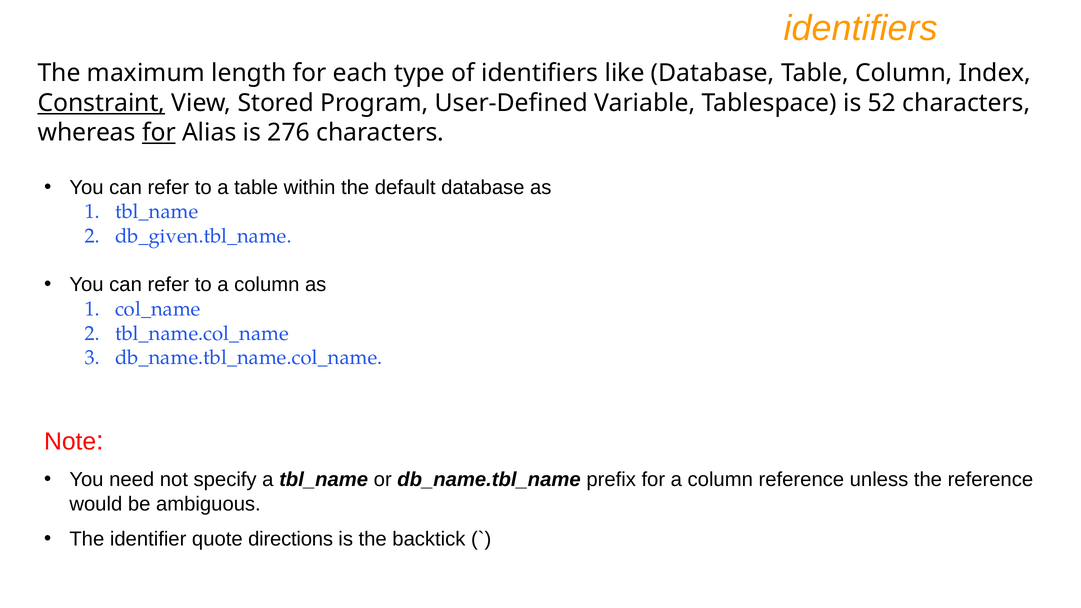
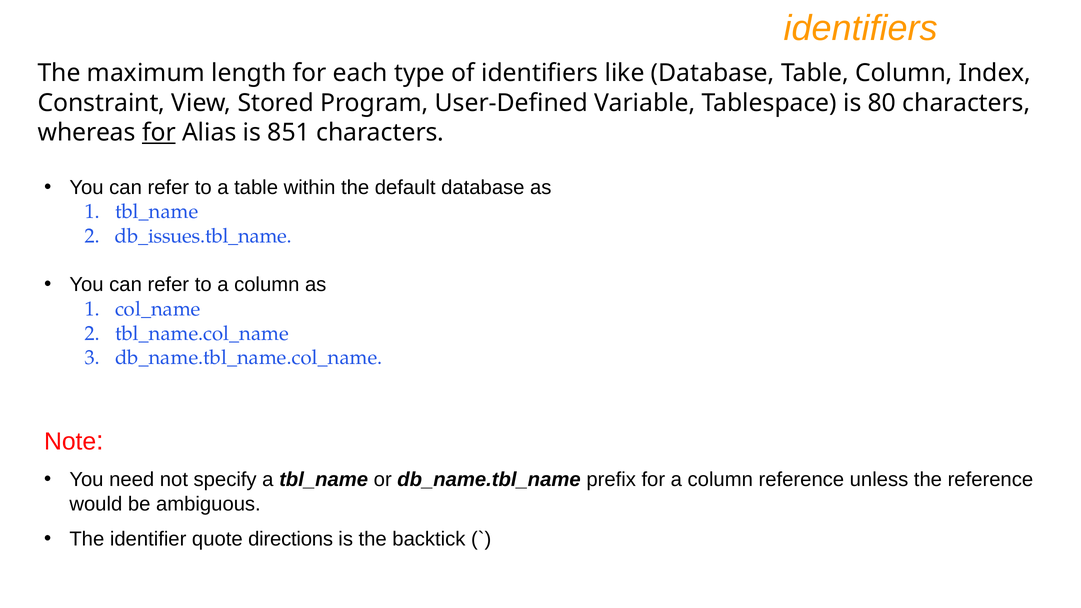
Constraint underline: present -> none
52: 52 -> 80
276: 276 -> 851
db_given.tbl_name: db_given.tbl_name -> db_issues.tbl_name
